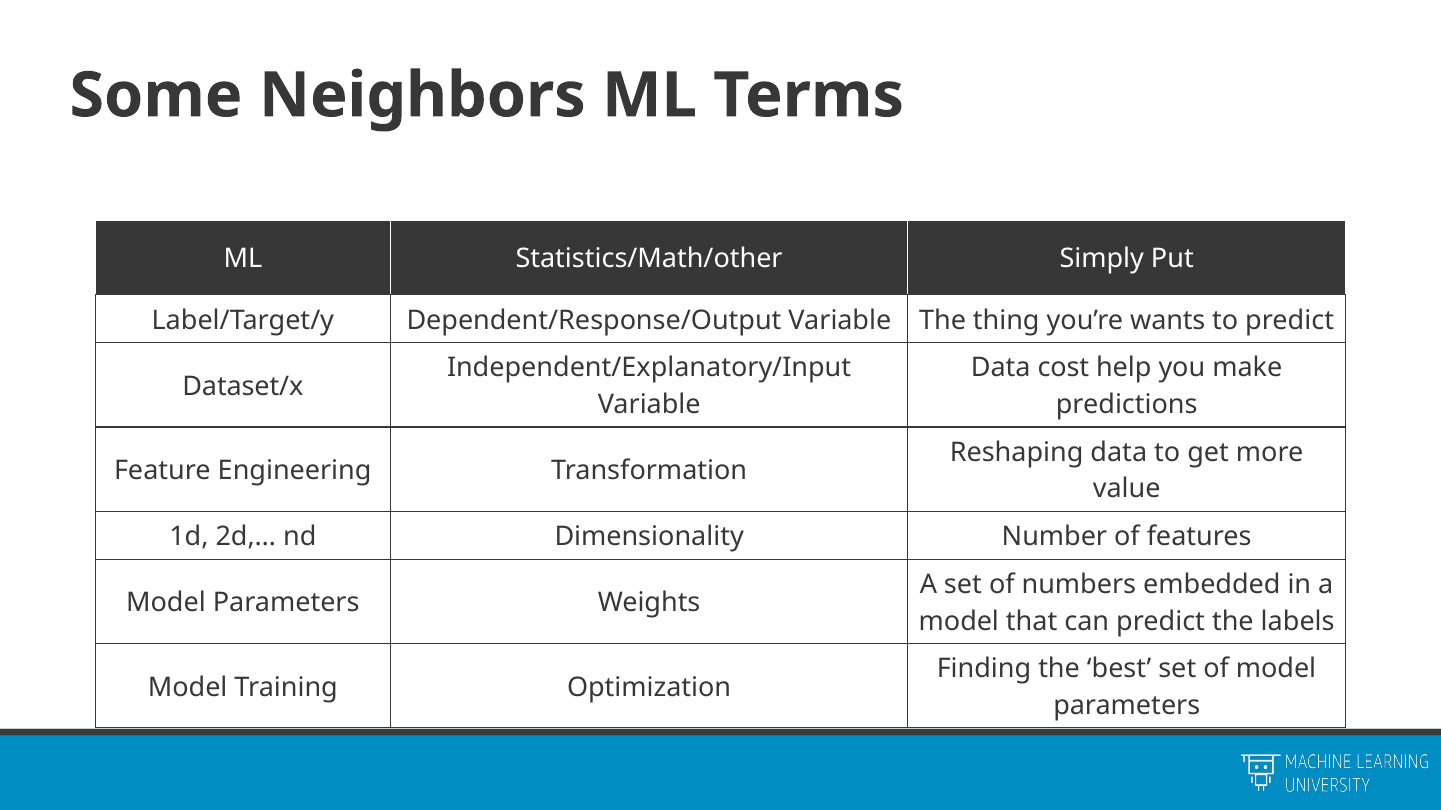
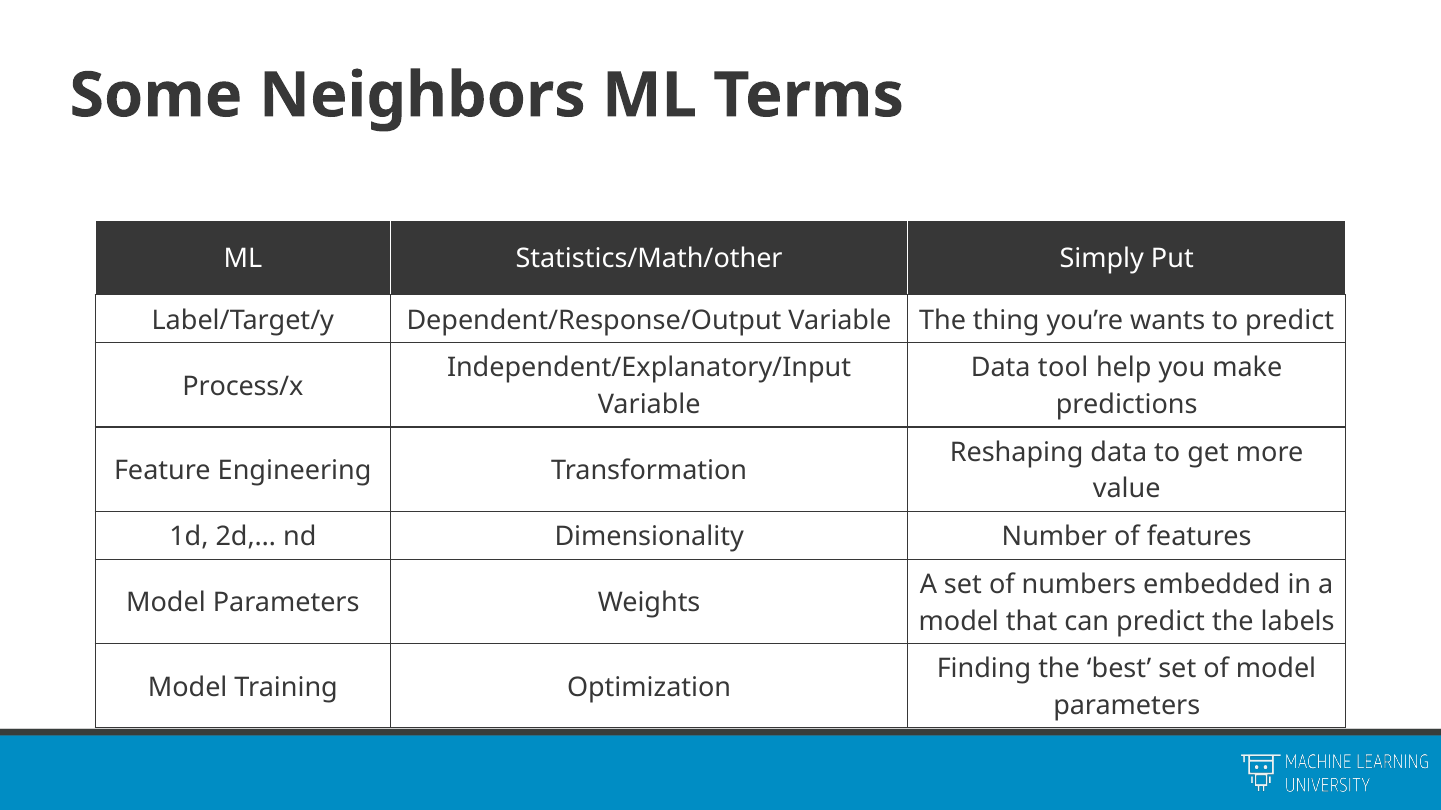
cost: cost -> tool
Dataset/x: Dataset/x -> Process/x
